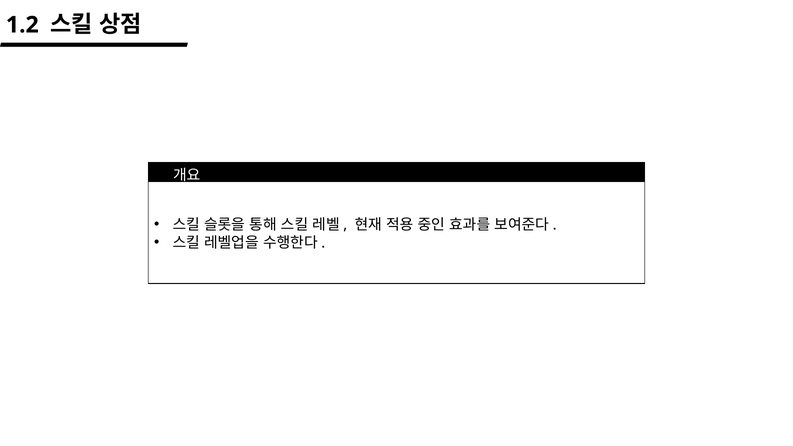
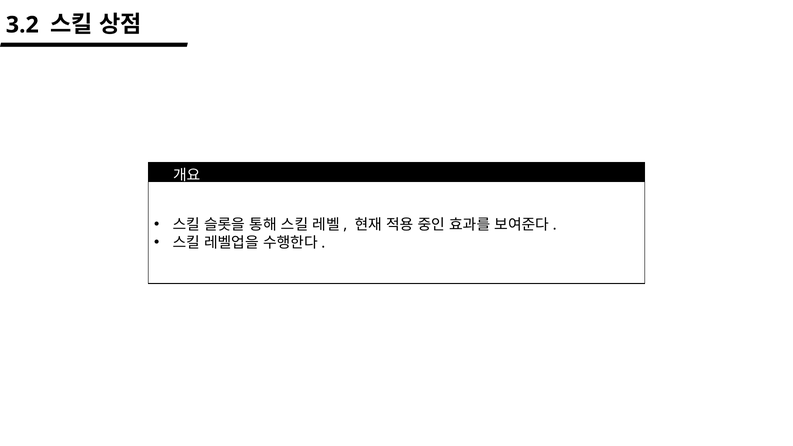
1.2: 1.2 -> 3.2
